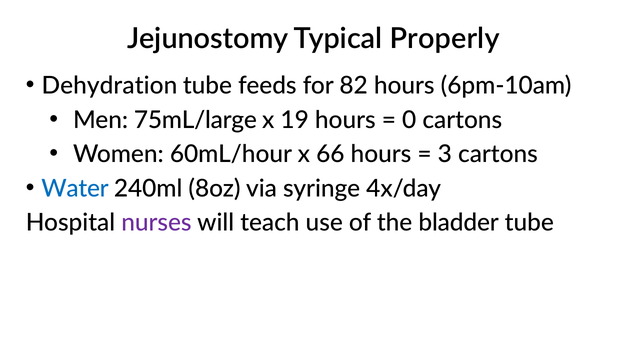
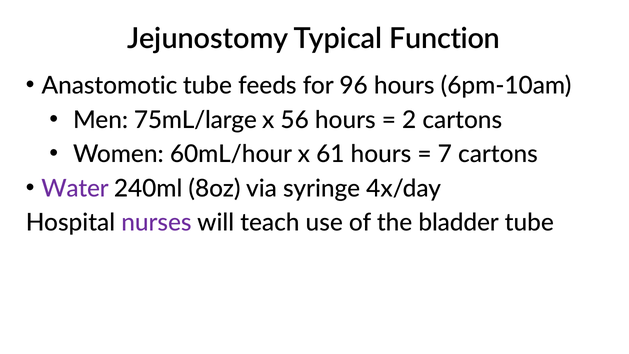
Properly: Properly -> Function
Dehydration: Dehydration -> Anastomotic
82: 82 -> 96
19: 19 -> 56
0: 0 -> 2
66: 66 -> 61
3: 3 -> 7
Water colour: blue -> purple
